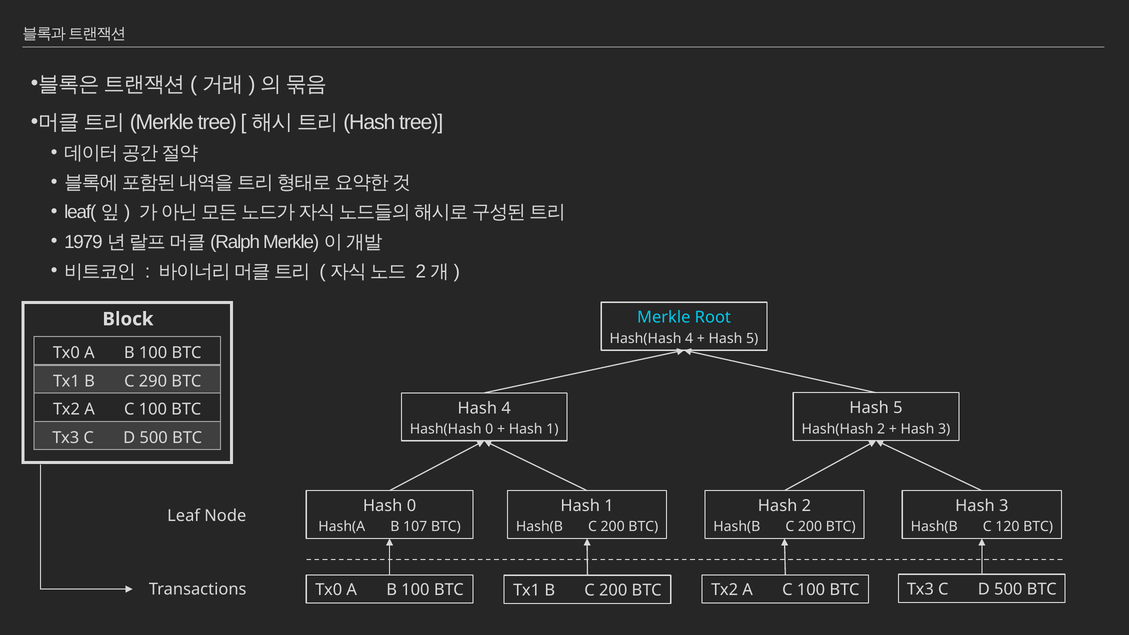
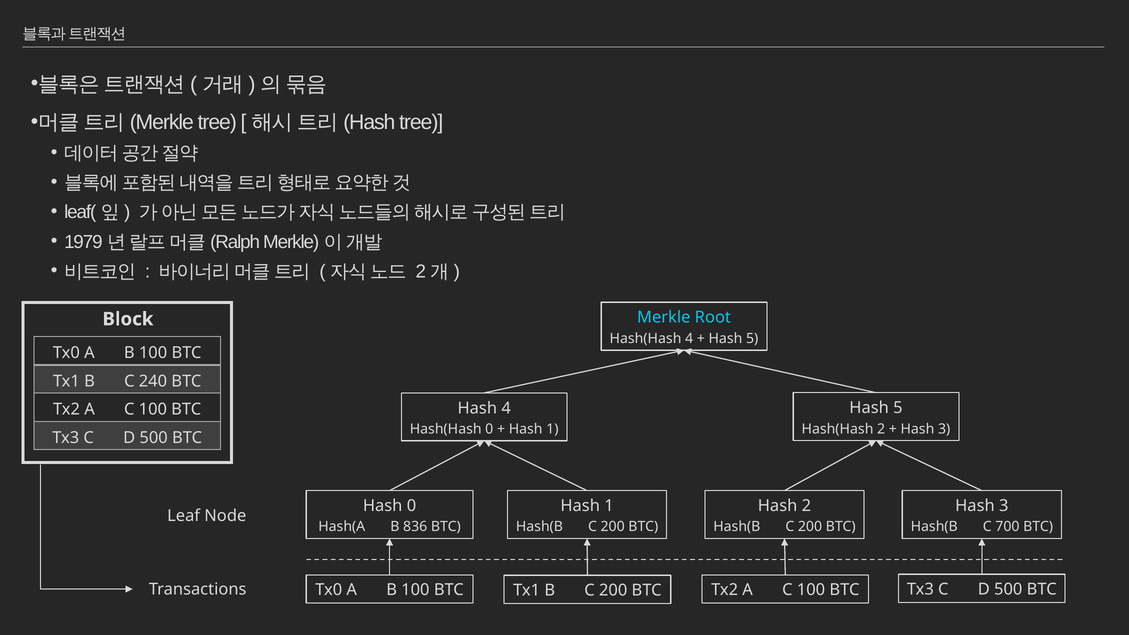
290: 290 -> 240
107: 107 -> 836
120: 120 -> 700
